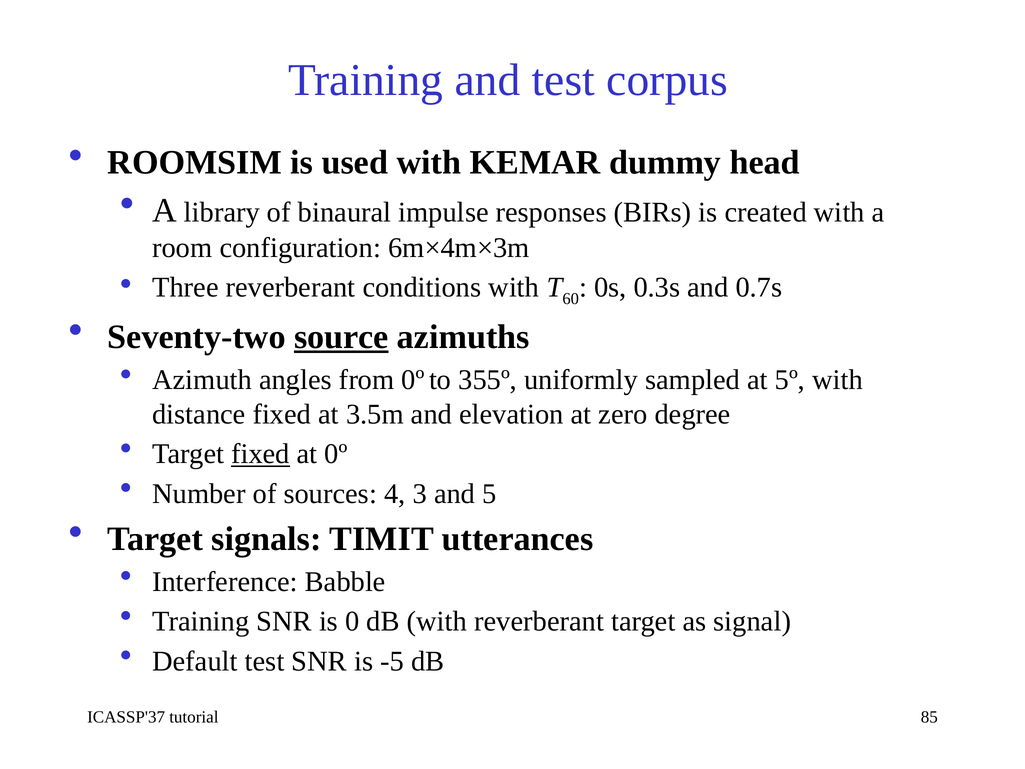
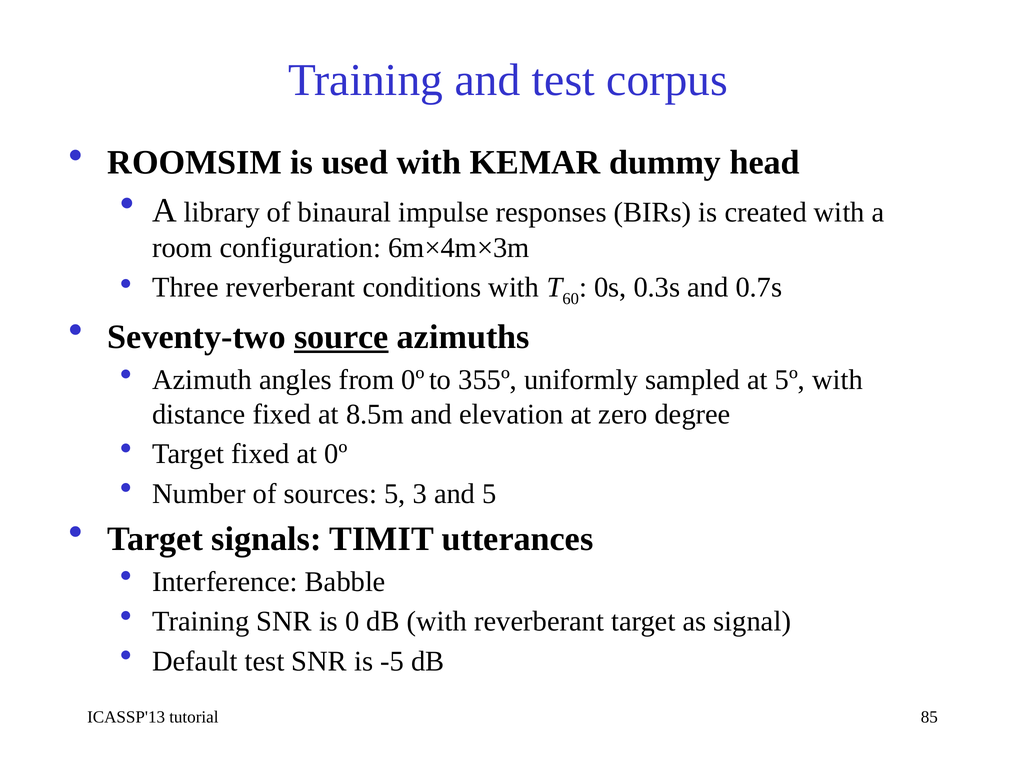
3.5m: 3.5m -> 8.5m
fixed at (260, 454) underline: present -> none
sources 4: 4 -> 5
ICASSP'37: ICASSP'37 -> ICASSP'13
